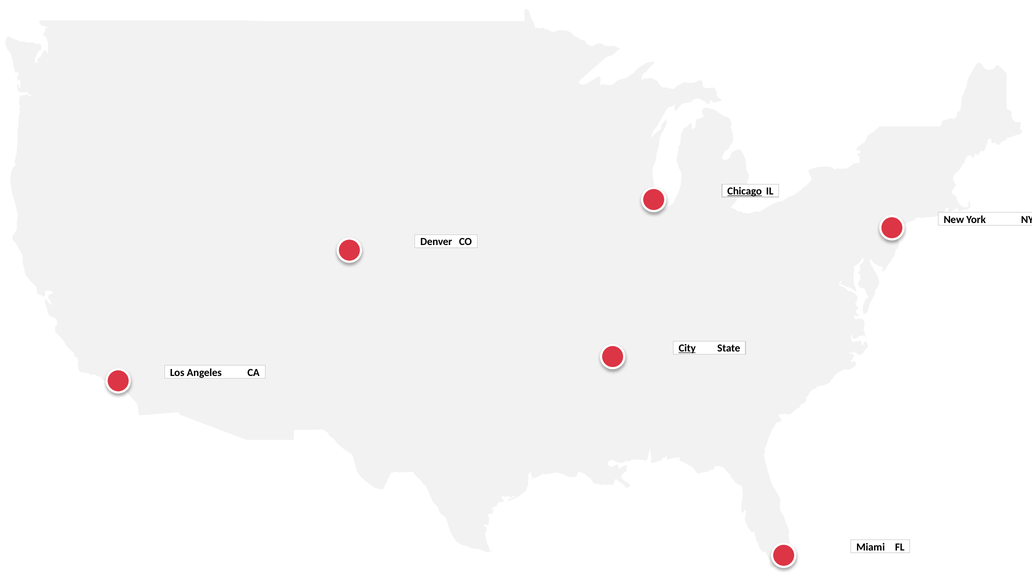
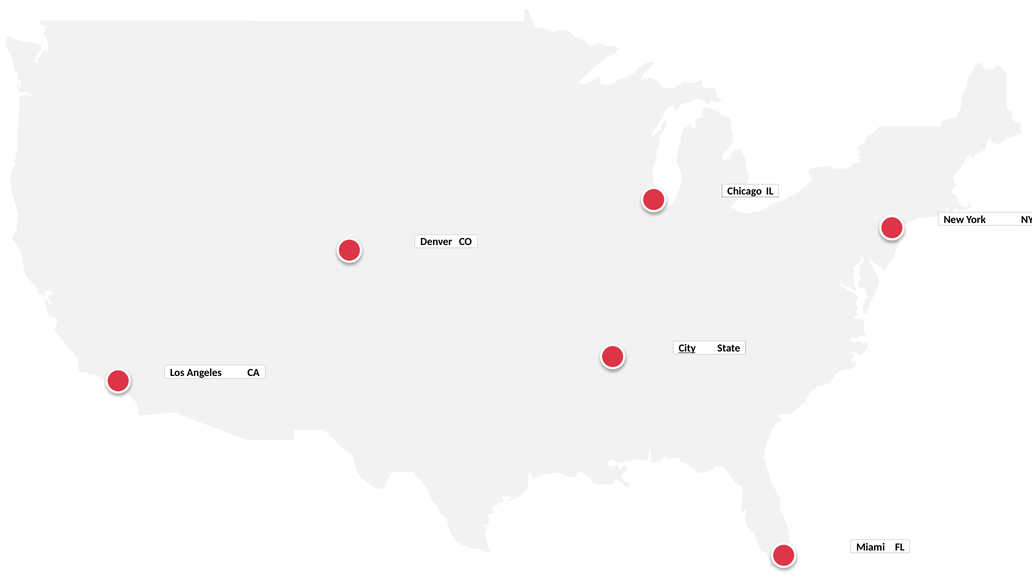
Chicago underline: present -> none
